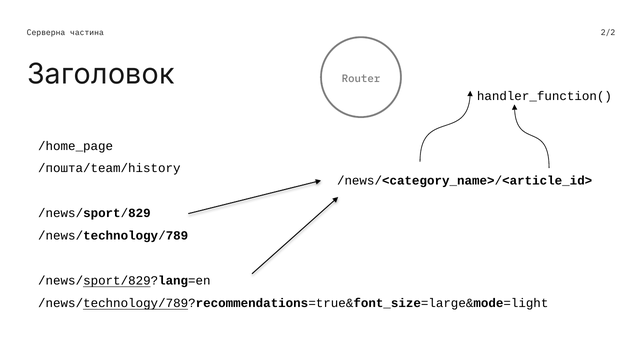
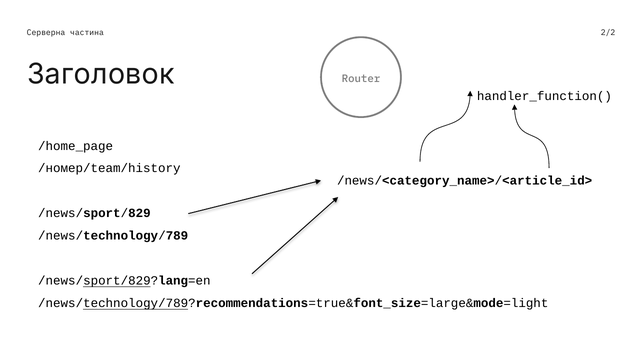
/пошта/team/history: /пошта/team/history -> /номер/team/history
